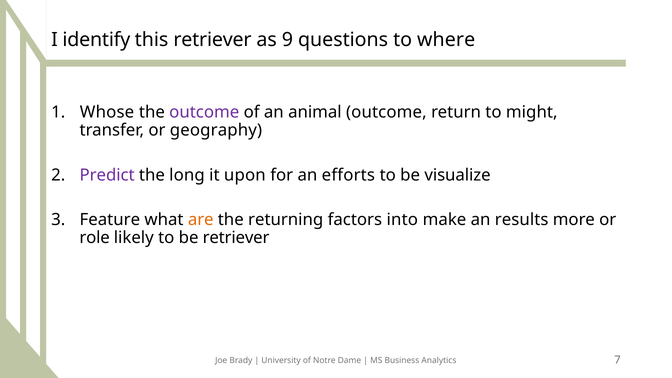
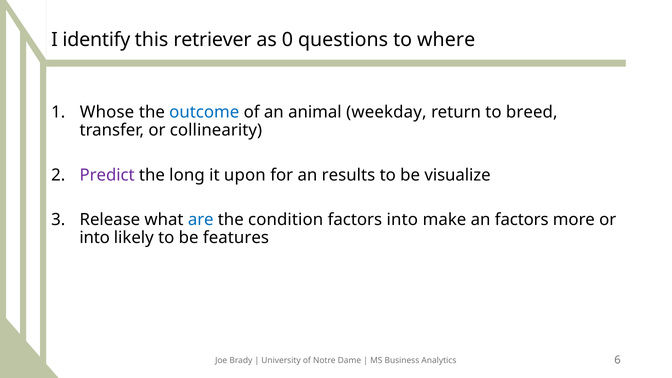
9: 9 -> 0
outcome at (204, 112) colour: purple -> blue
animal outcome: outcome -> weekday
might: might -> breed
geography: geography -> collinearity
efforts: efforts -> results
Feature: Feature -> Release
are colour: orange -> blue
returning: returning -> condition
an results: results -> factors
role at (95, 238): role -> into
be retriever: retriever -> features
7: 7 -> 6
